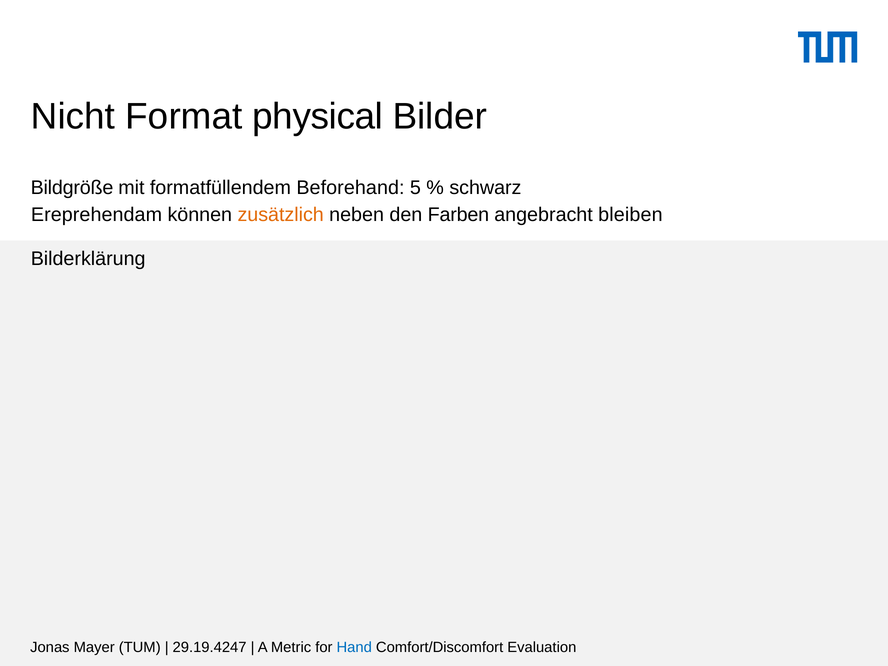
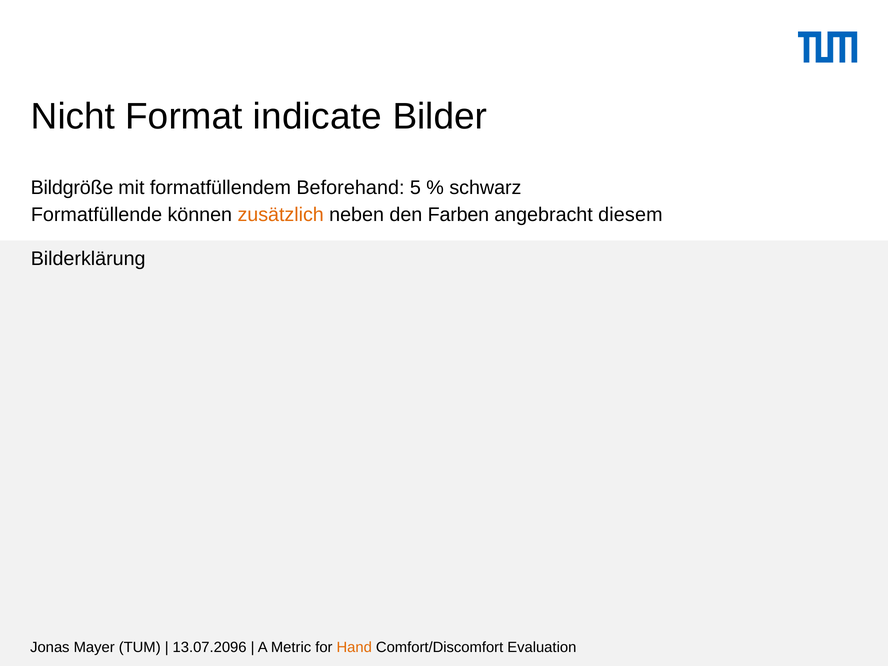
physical: physical -> indicate
Ereprehendam: Ereprehendam -> Formatfüllende
bleiben: bleiben -> diesem
29.19.4247: 29.19.4247 -> 13.07.2096
Hand colour: blue -> orange
